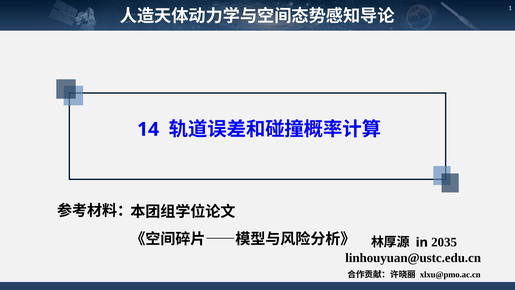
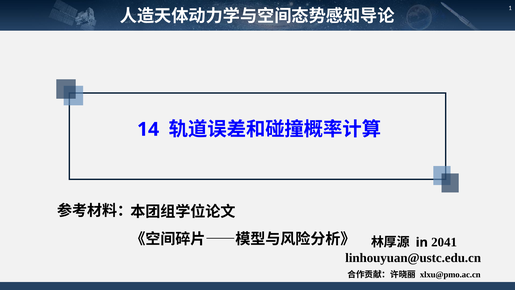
2035: 2035 -> 2041
